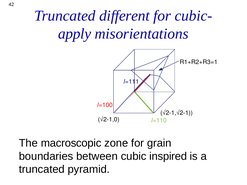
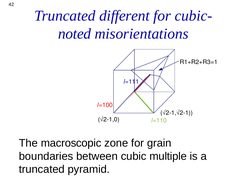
apply: apply -> noted
inspired: inspired -> multiple
